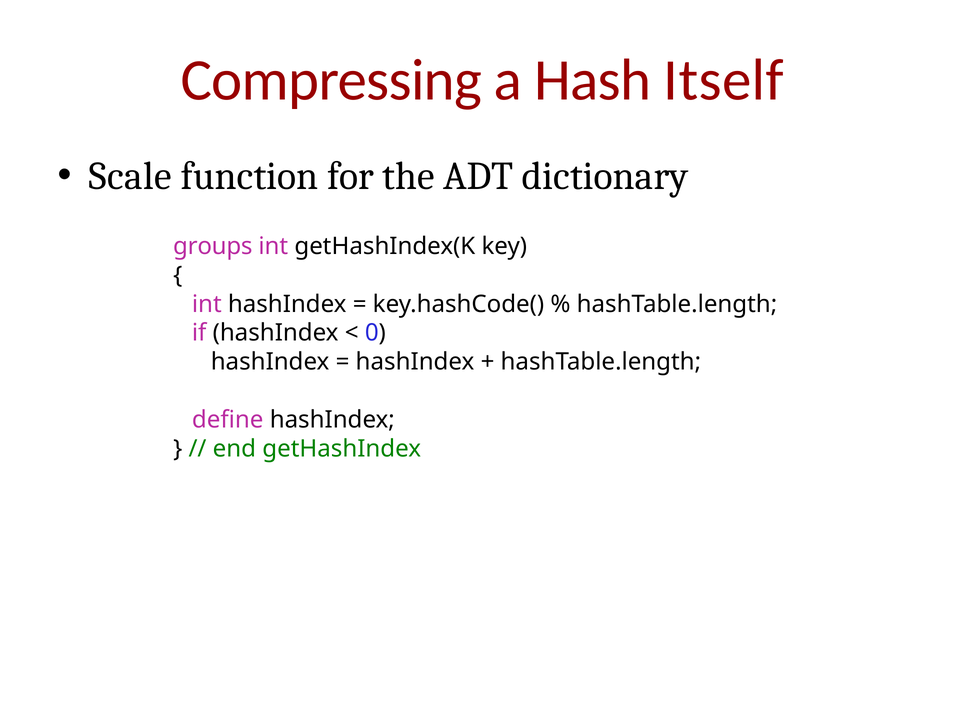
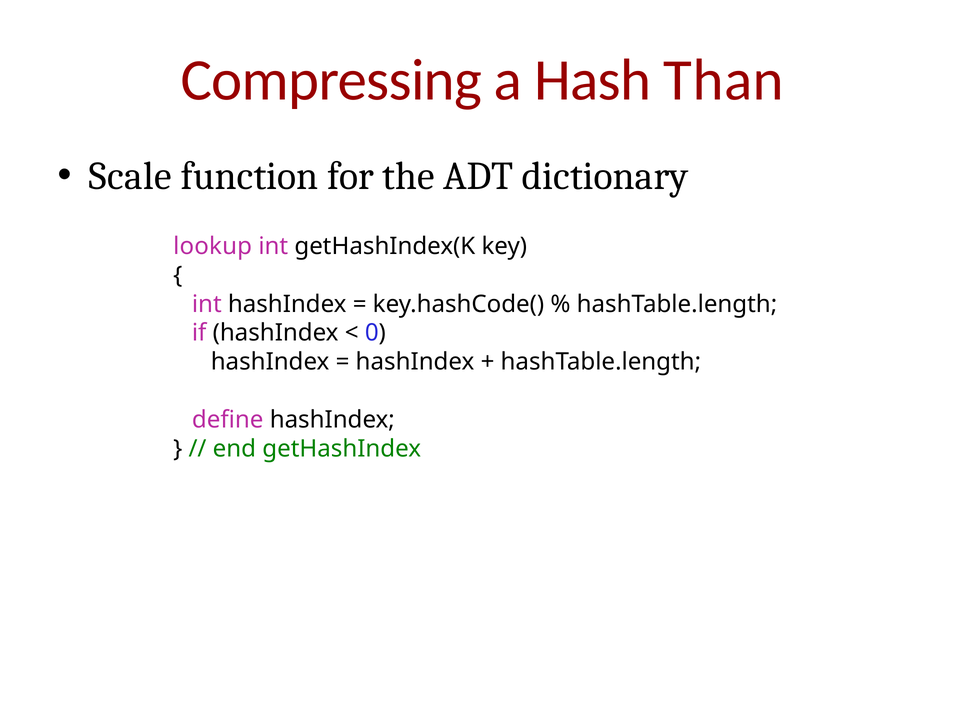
Itself: Itself -> Than
groups: groups -> lookup
